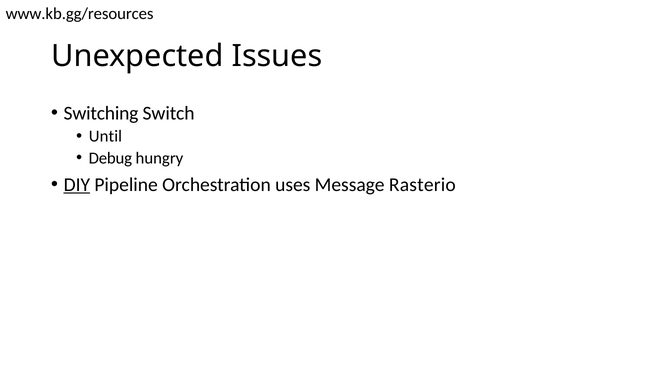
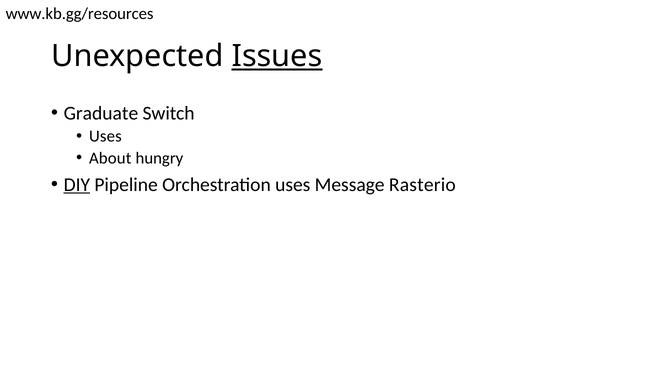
Issues underline: none -> present
Switching: Switching -> Graduate
Until at (105, 136): Until -> Uses
Debug: Debug -> About
